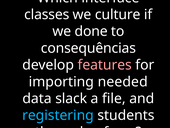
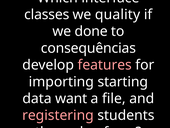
culture: culture -> quality
needed: needed -> starting
slack: slack -> want
registering colour: light blue -> pink
